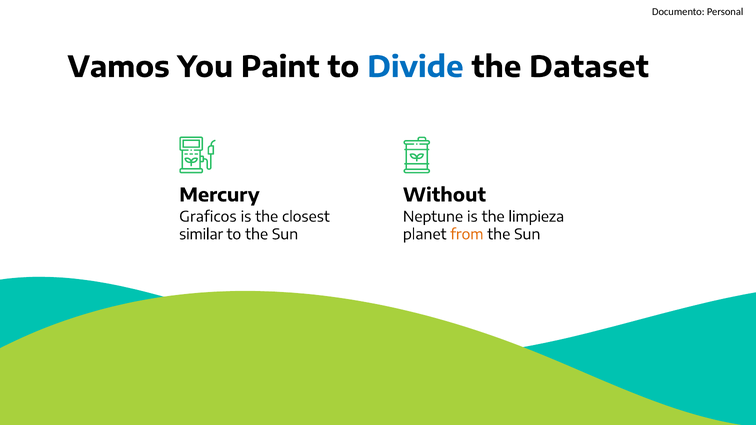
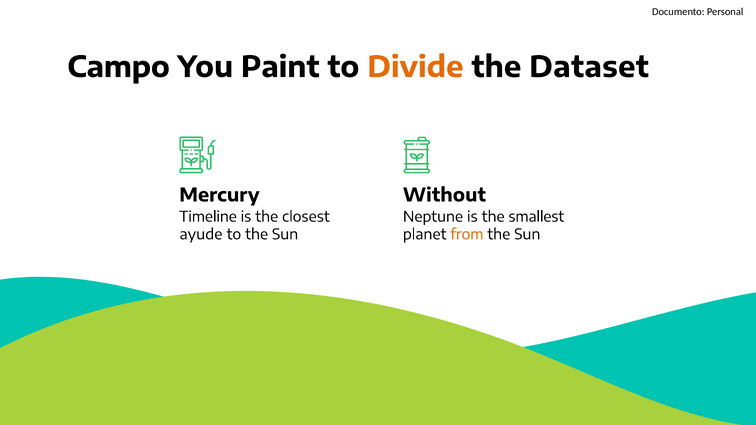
Vamos: Vamos -> Campo
Divide colour: blue -> orange
Graficos: Graficos -> Timeline
limpieza: limpieza -> smallest
similar: similar -> ayude
